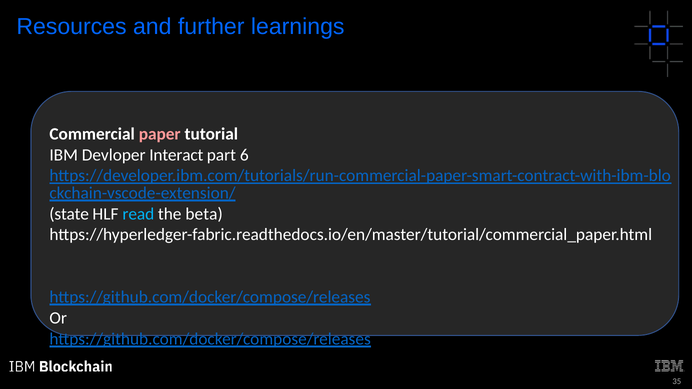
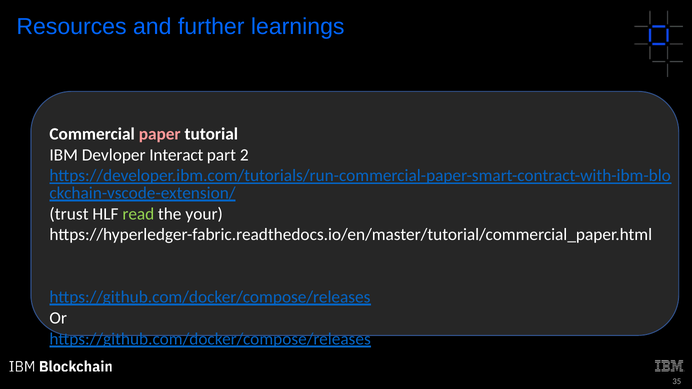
6: 6 -> 2
state: state -> trust
read colour: light blue -> light green
beta: beta -> your
